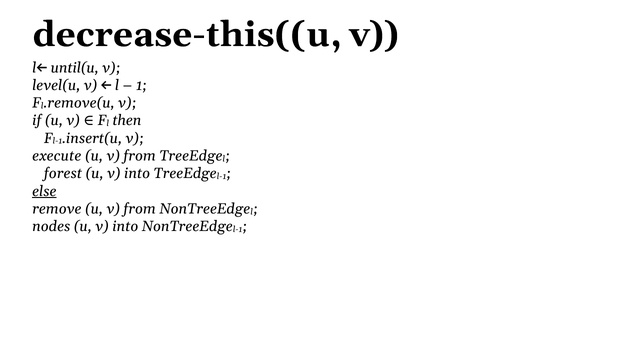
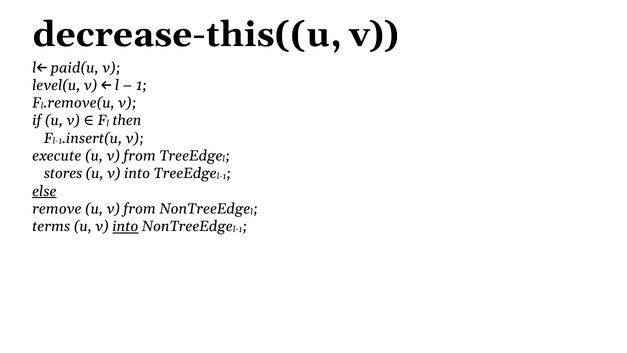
until(u: until(u -> paid(u
forest: forest -> stores
nodes: nodes -> terms
into at (125, 226) underline: none -> present
